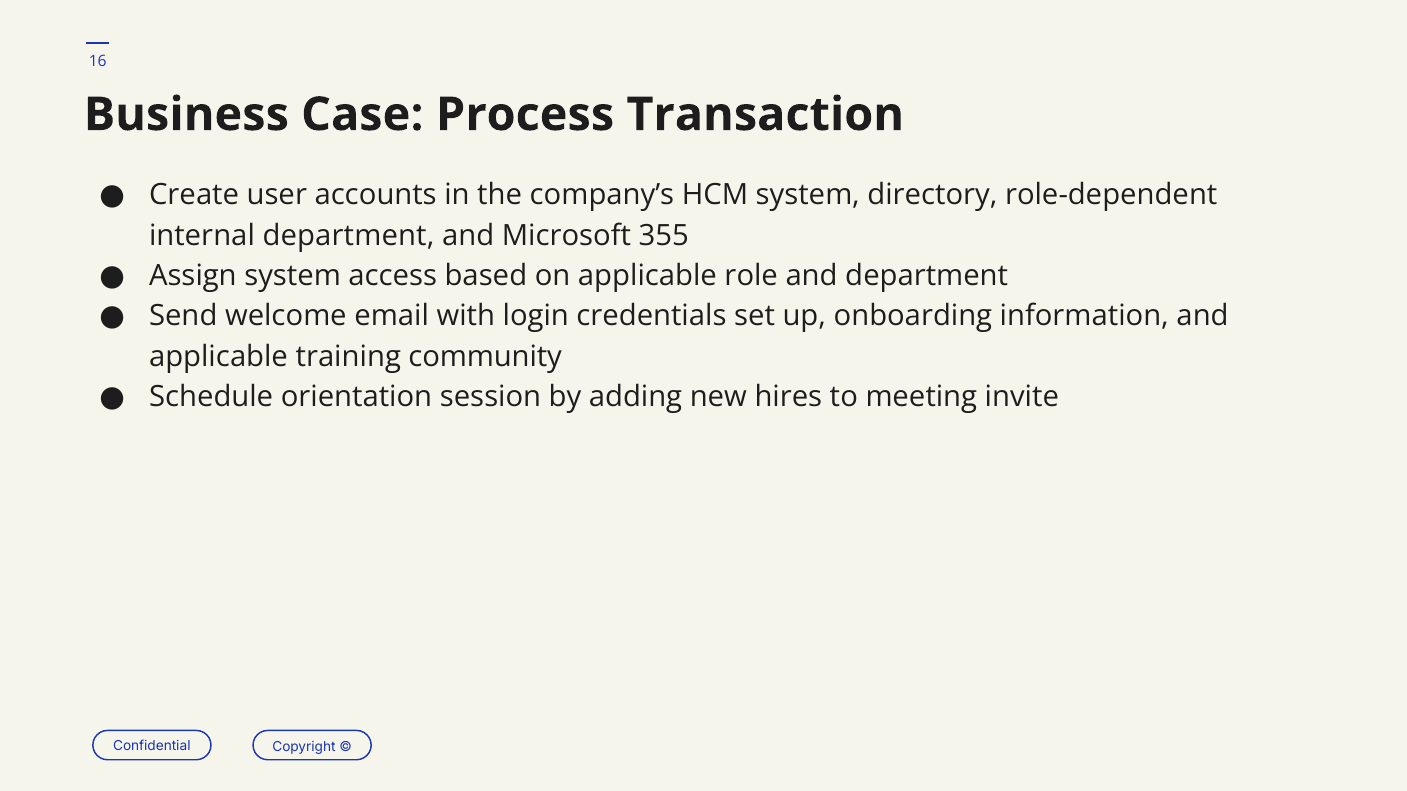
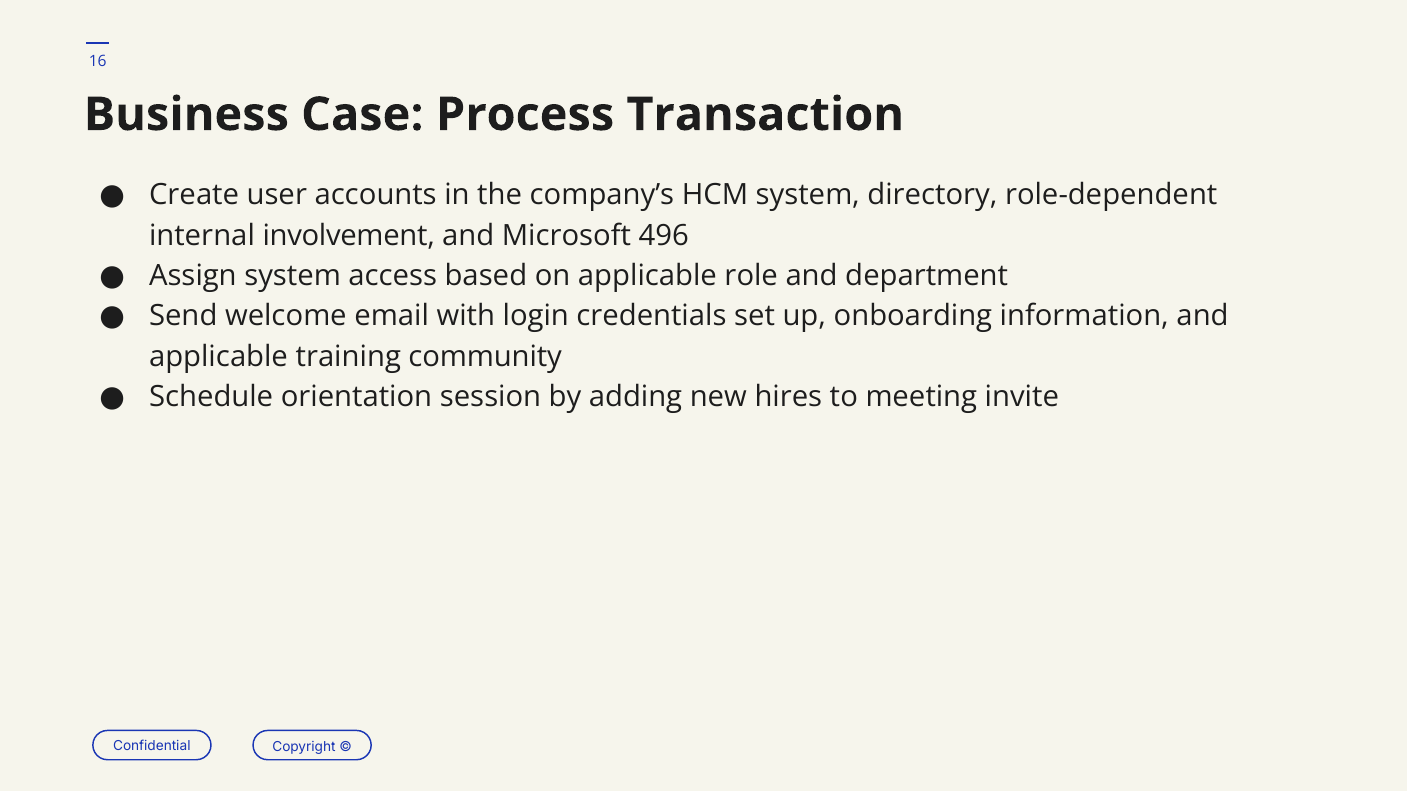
internal department: department -> involvement
355: 355 -> 496
